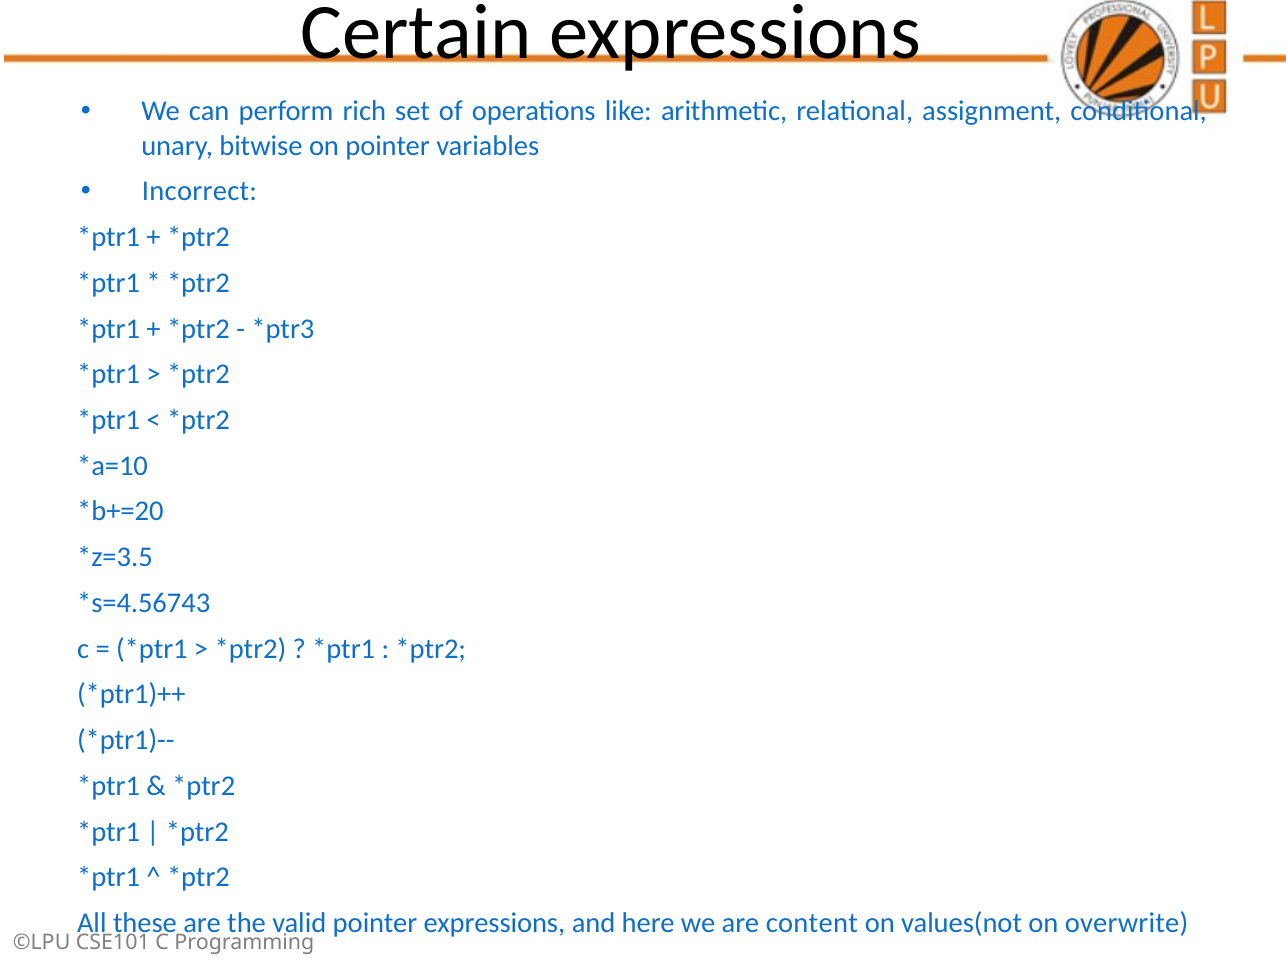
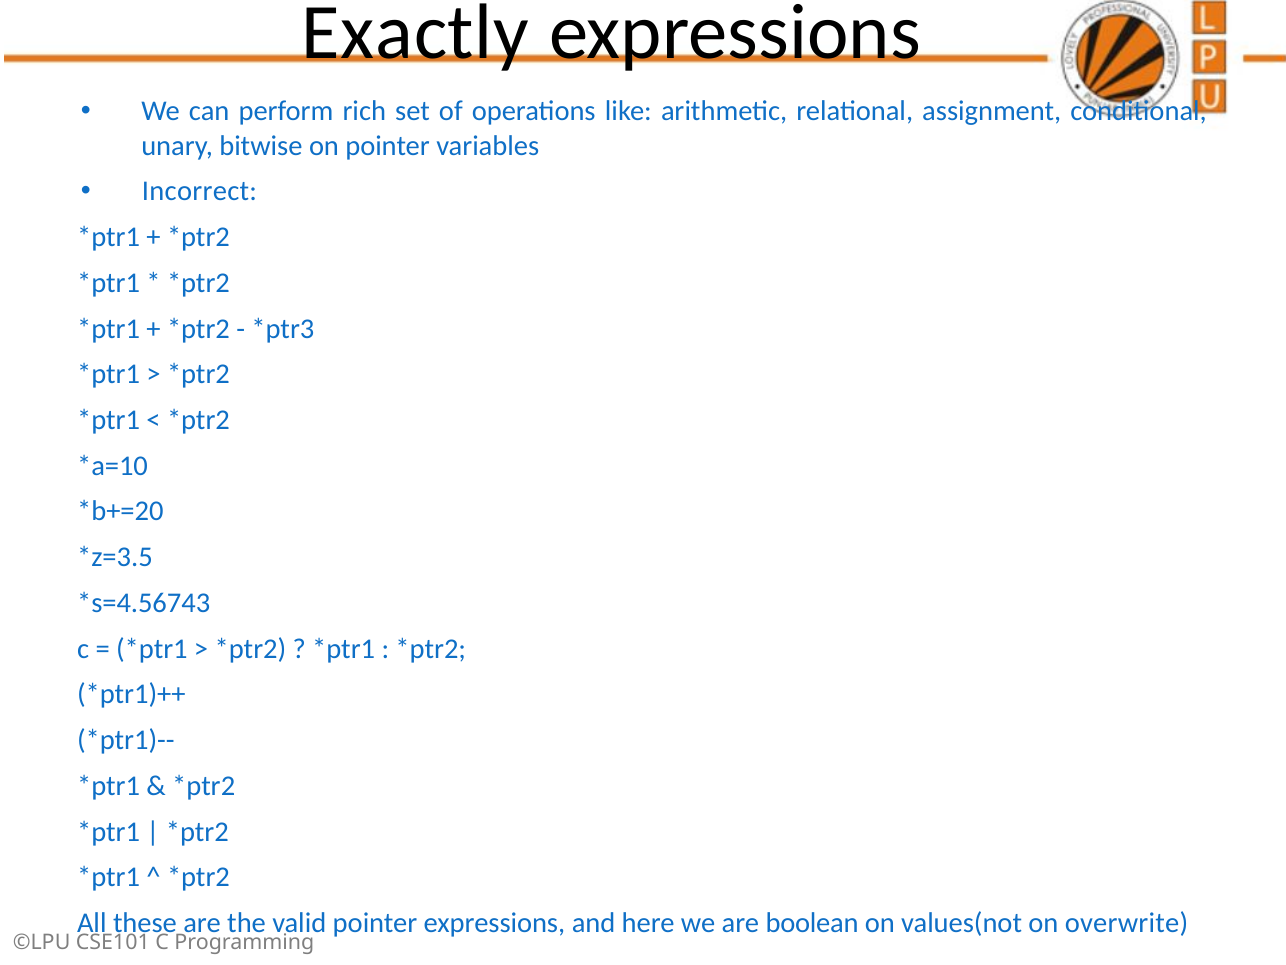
Certain: Certain -> Exactly
content: content -> boolean
